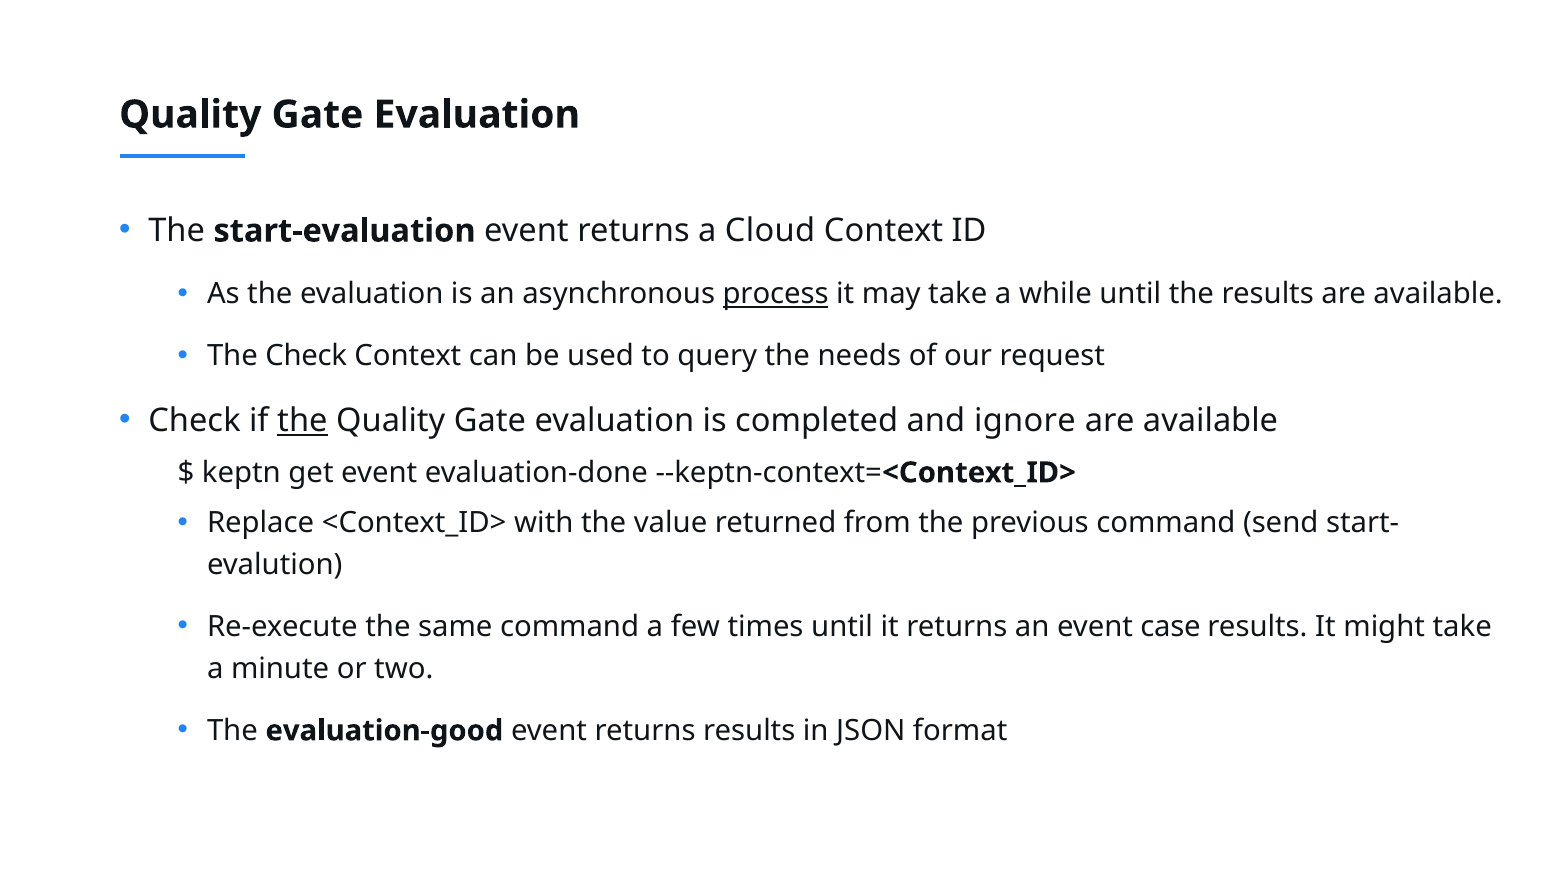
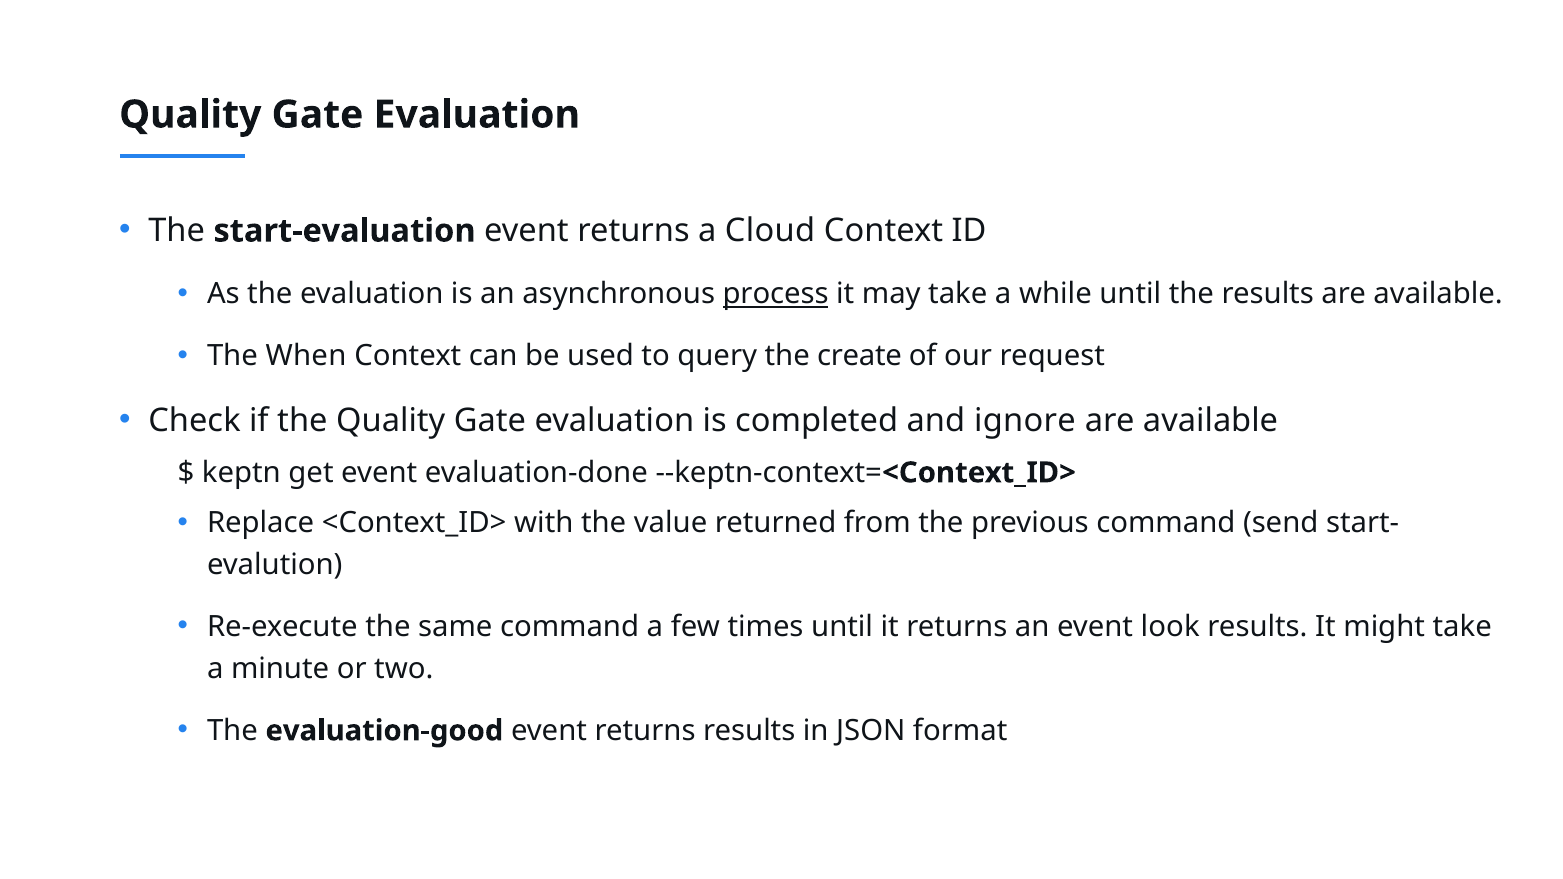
The Check: Check -> When
needs: needs -> create
the at (302, 421) underline: present -> none
case: case -> look
